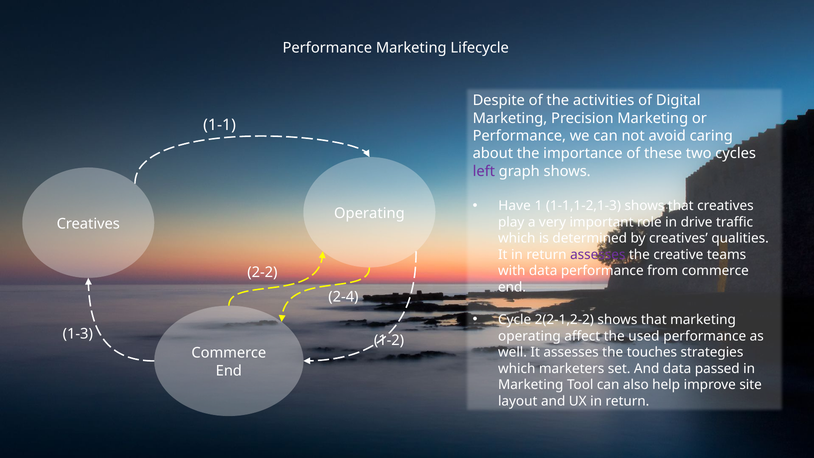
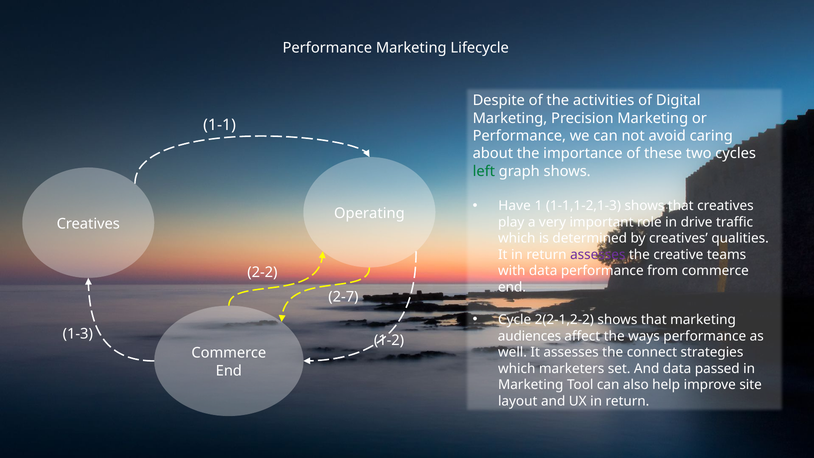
left colour: purple -> green
2-4: 2-4 -> 2-7
operating at (529, 336): operating -> audiences
used: used -> ways
touches: touches -> connect
